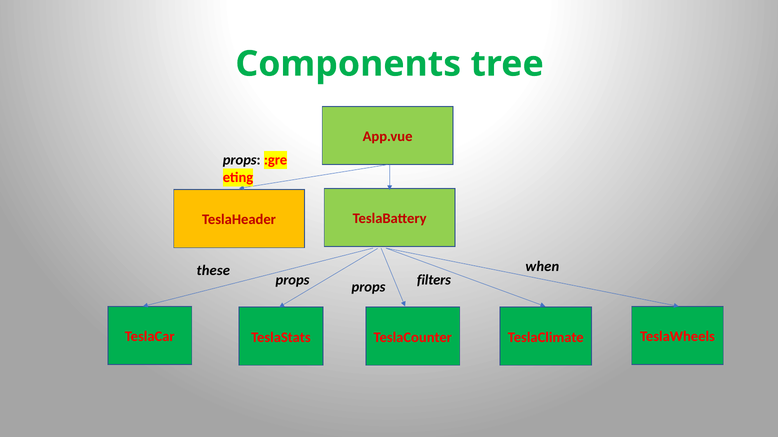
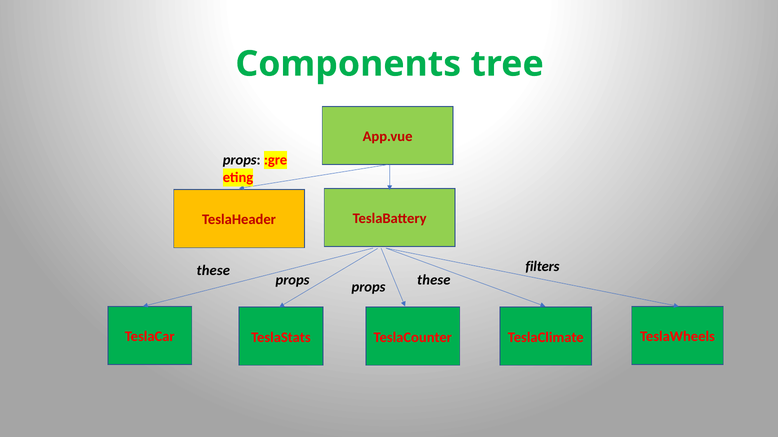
when: when -> filters
props filters: filters -> these
